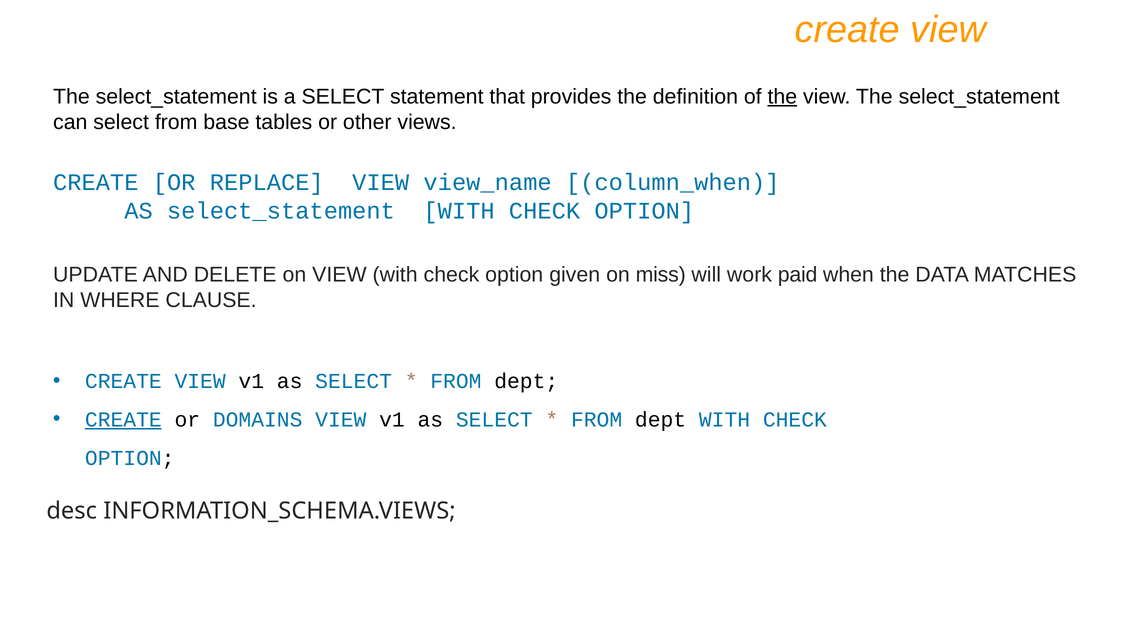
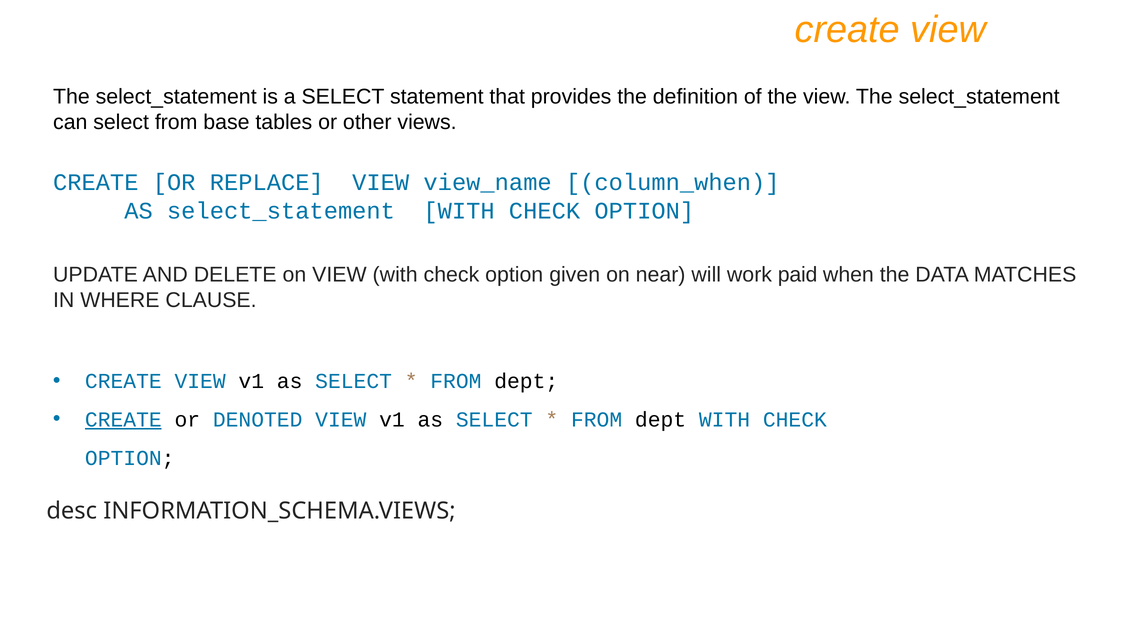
the at (782, 97) underline: present -> none
miss: miss -> near
DOMAINS: DOMAINS -> DENOTED
